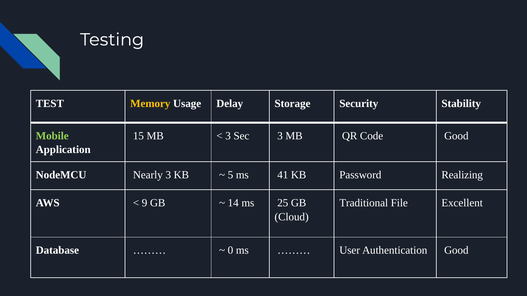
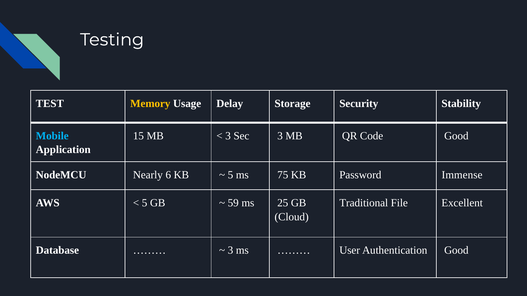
Mobile colour: light green -> light blue
Nearly 3: 3 -> 6
41: 41 -> 75
Realizing: Realizing -> Immense
9 at (145, 203): 9 -> 5
14: 14 -> 59
0 at (230, 251): 0 -> 3
